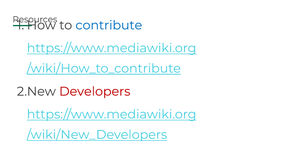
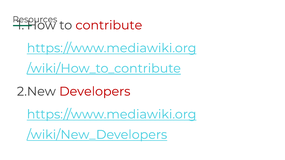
contribute colour: blue -> red
